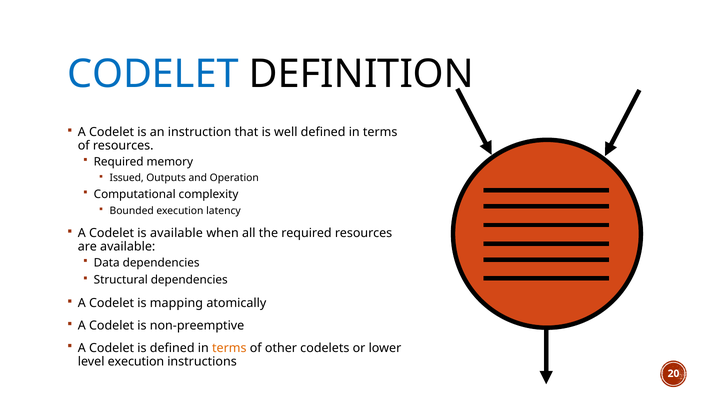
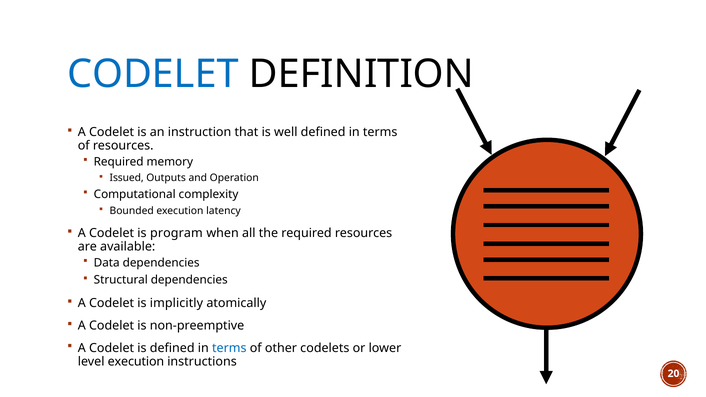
is available: available -> program
mapping: mapping -> implicitly
terms at (229, 348) colour: orange -> blue
